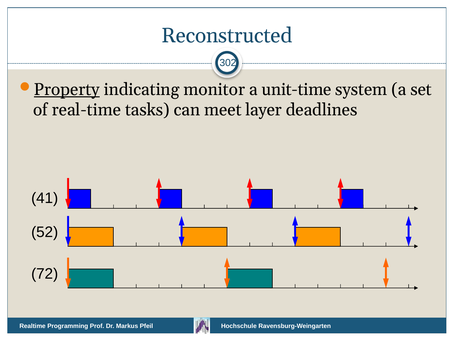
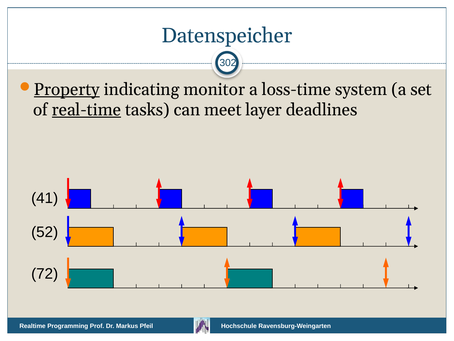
Reconstructed: Reconstructed -> Datenspeicher
unit-time: unit-time -> loss-time
real-time underline: none -> present
